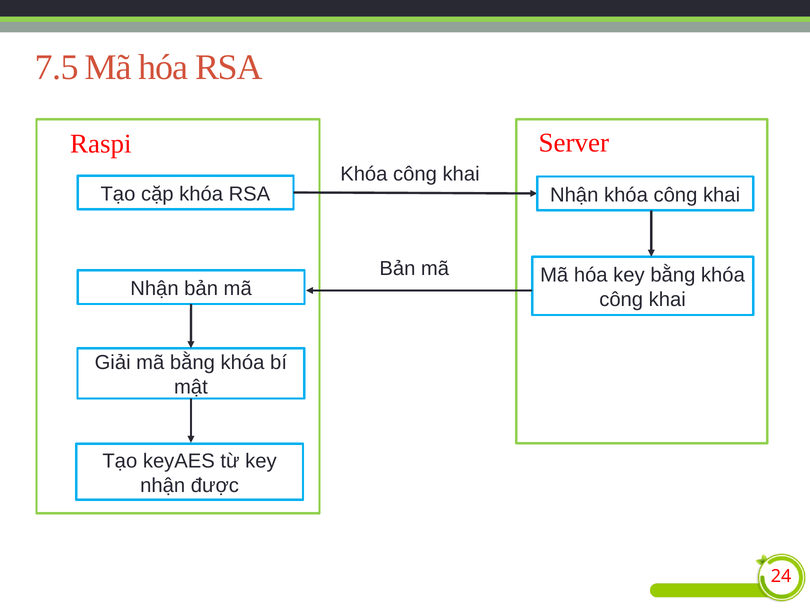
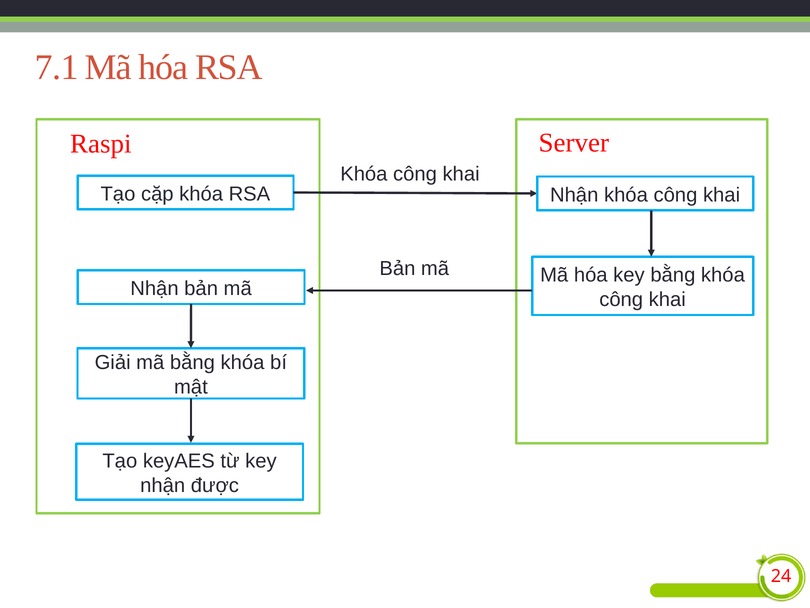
7.5: 7.5 -> 7.1
